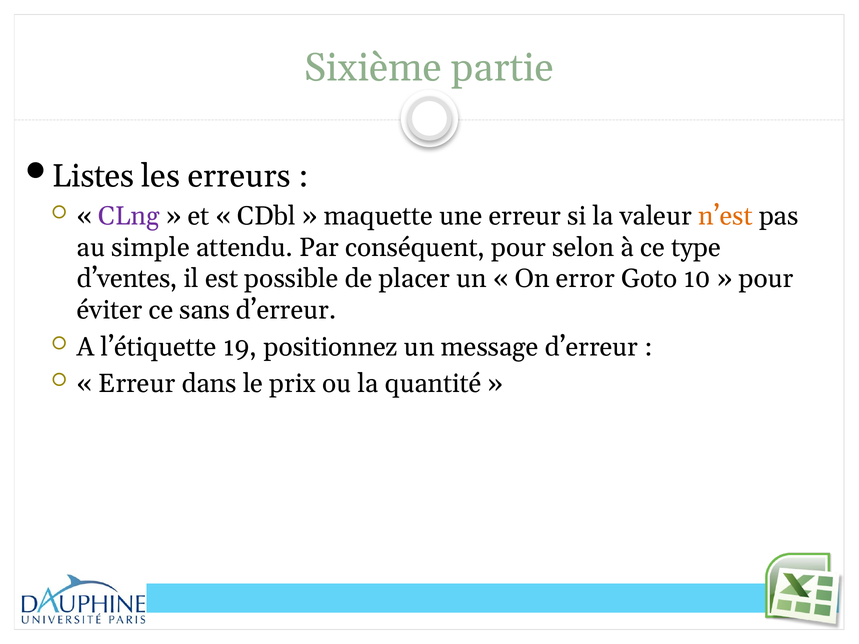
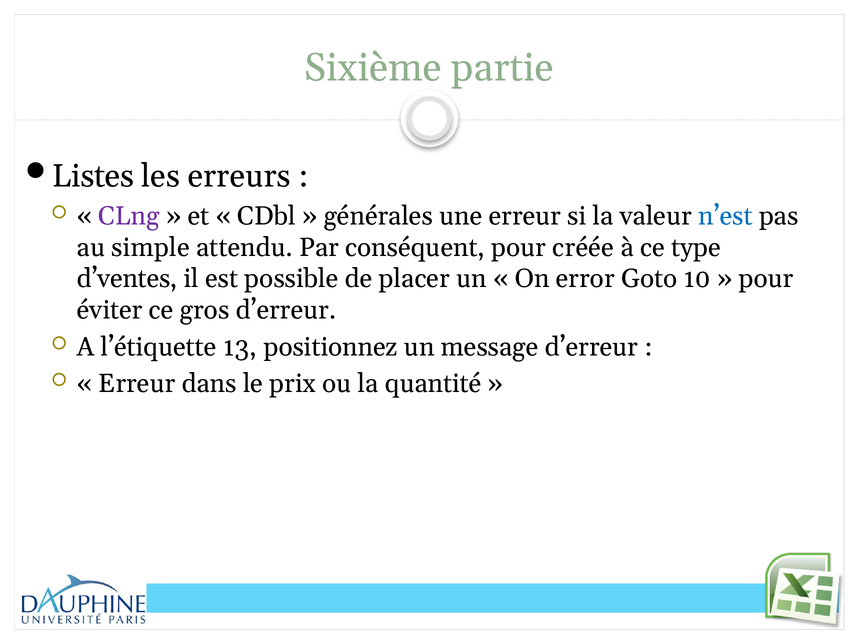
maquette: maquette -> générales
n’est colour: orange -> blue
selon: selon -> créée
sans: sans -> gros
19: 19 -> 13
